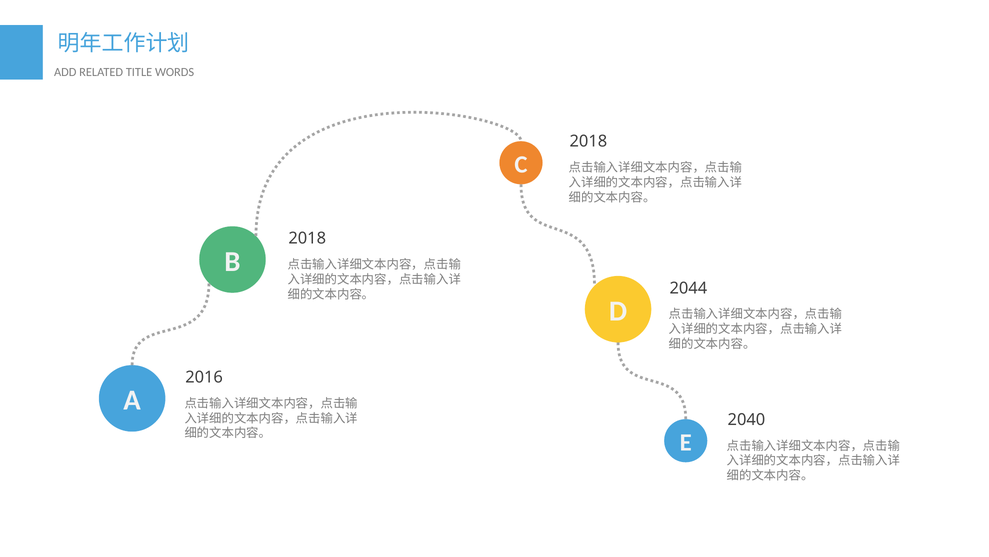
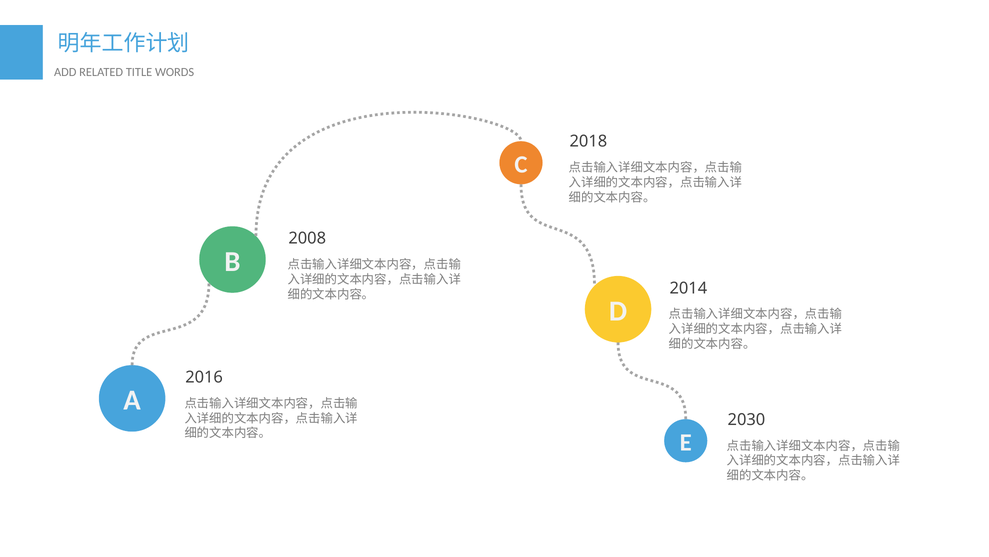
2018 at (307, 238): 2018 -> 2008
2044: 2044 -> 2014
2040: 2040 -> 2030
